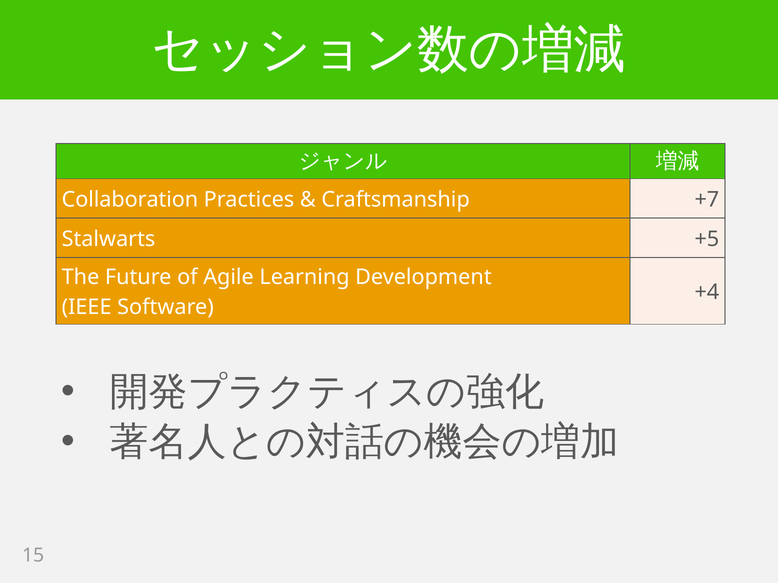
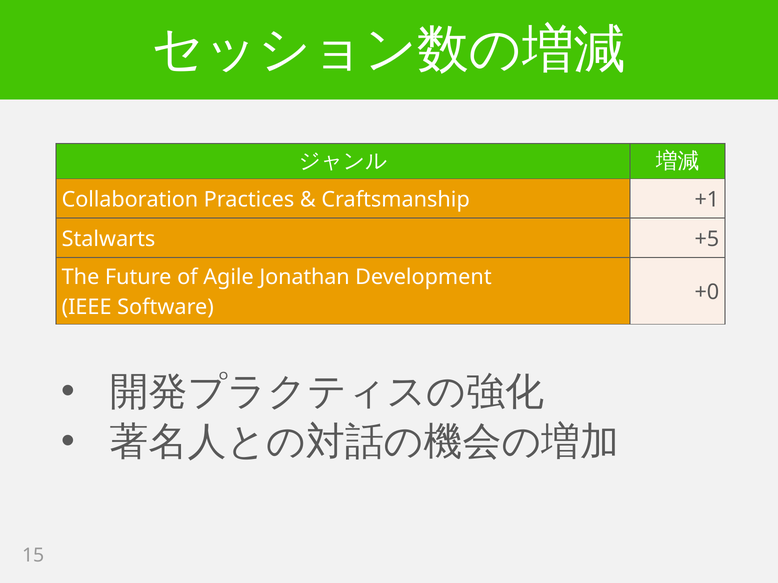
+7: +7 -> +1
Learning: Learning -> Jonathan
+4: +4 -> +0
